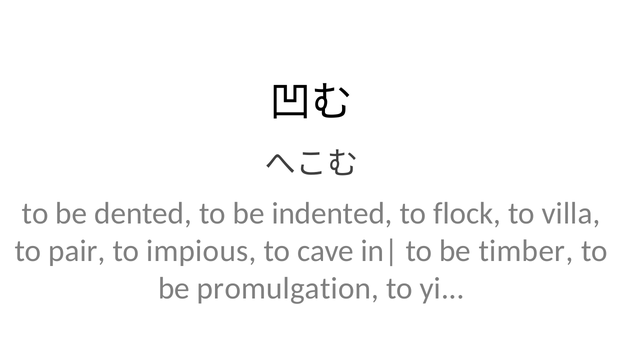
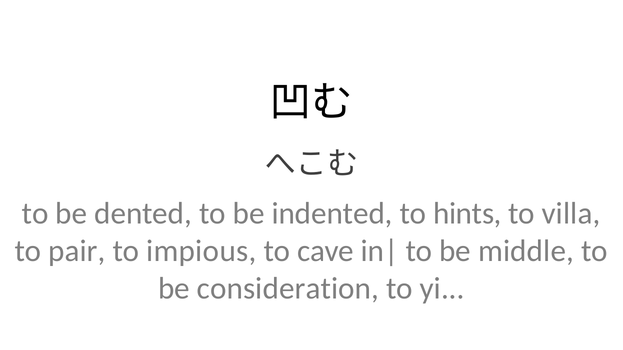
flock: flock -> hints
timber: timber -> middle
promulgation: promulgation -> consideration
